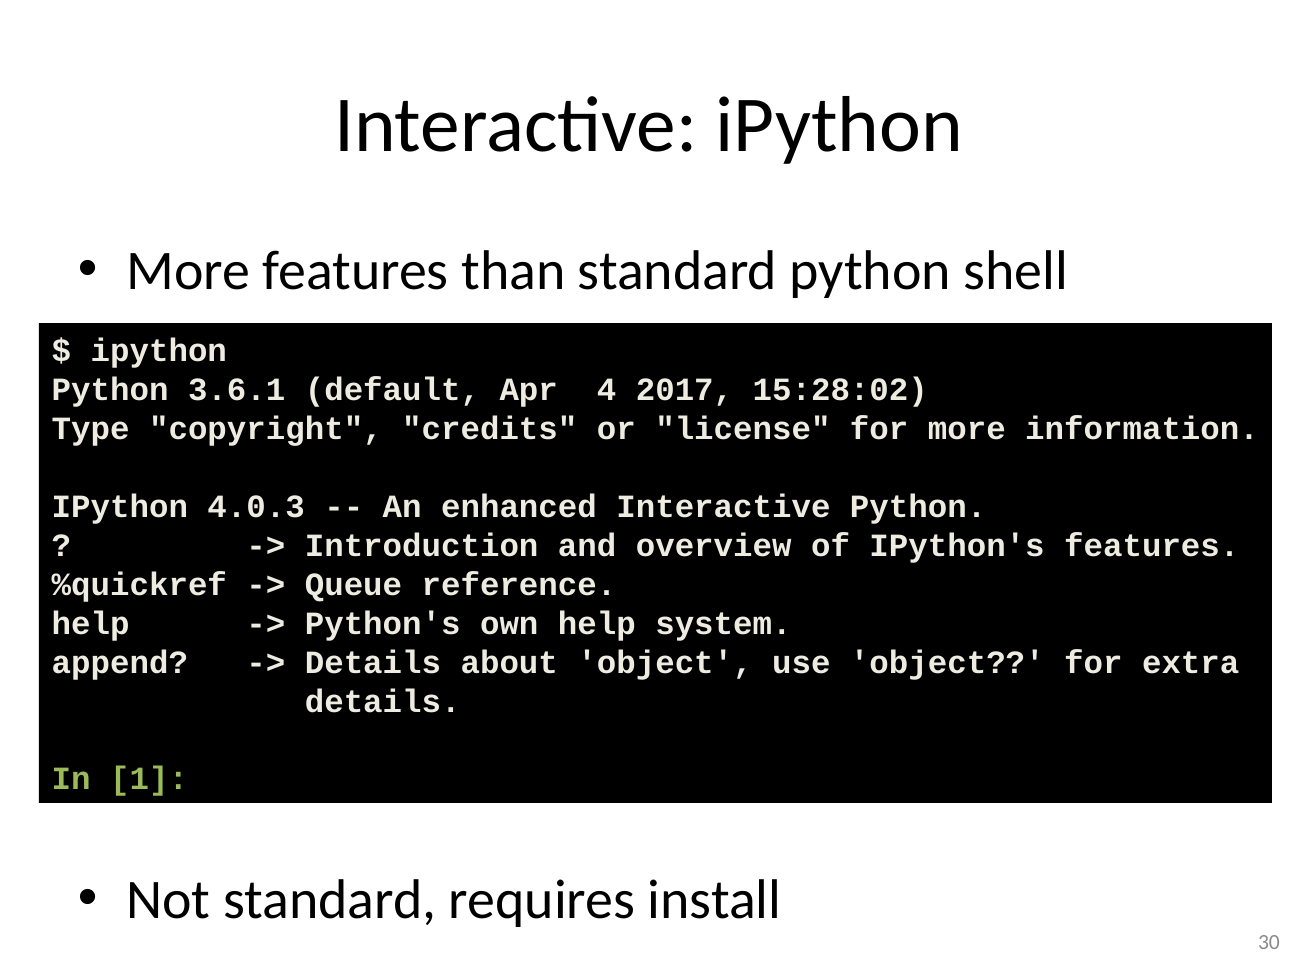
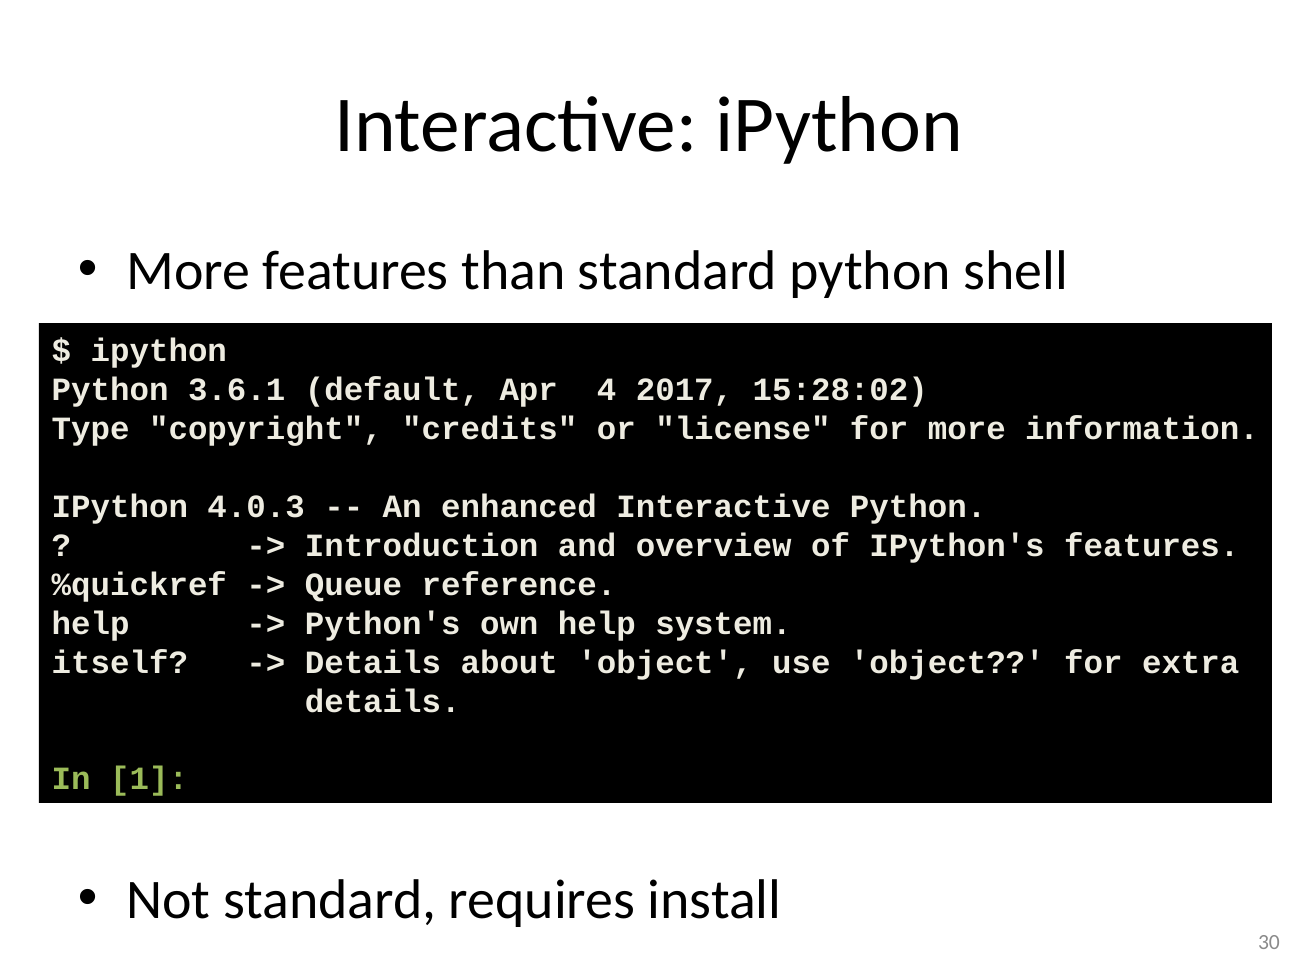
append: append -> itself
